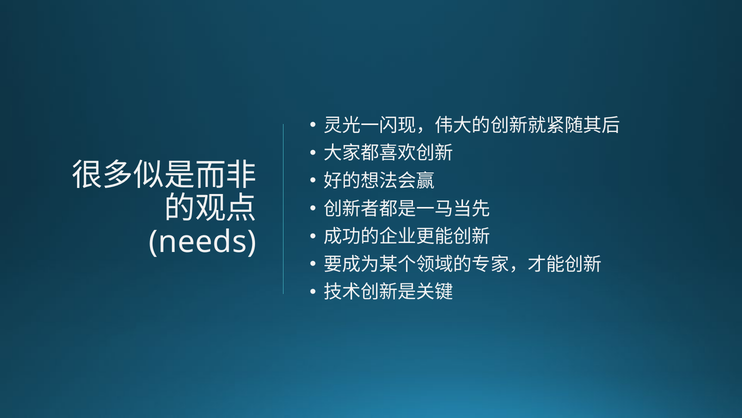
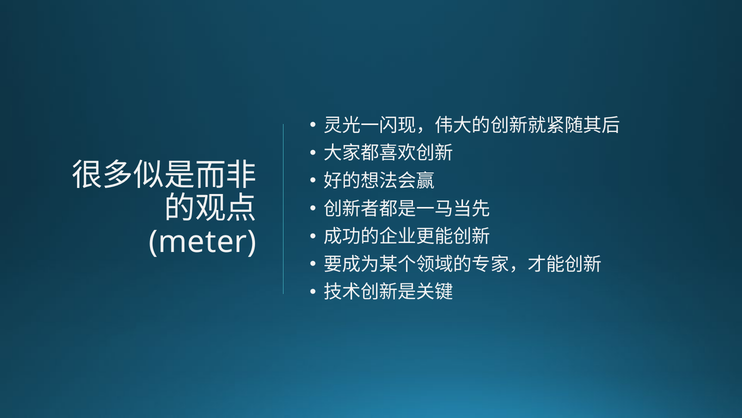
needs: needs -> meter
